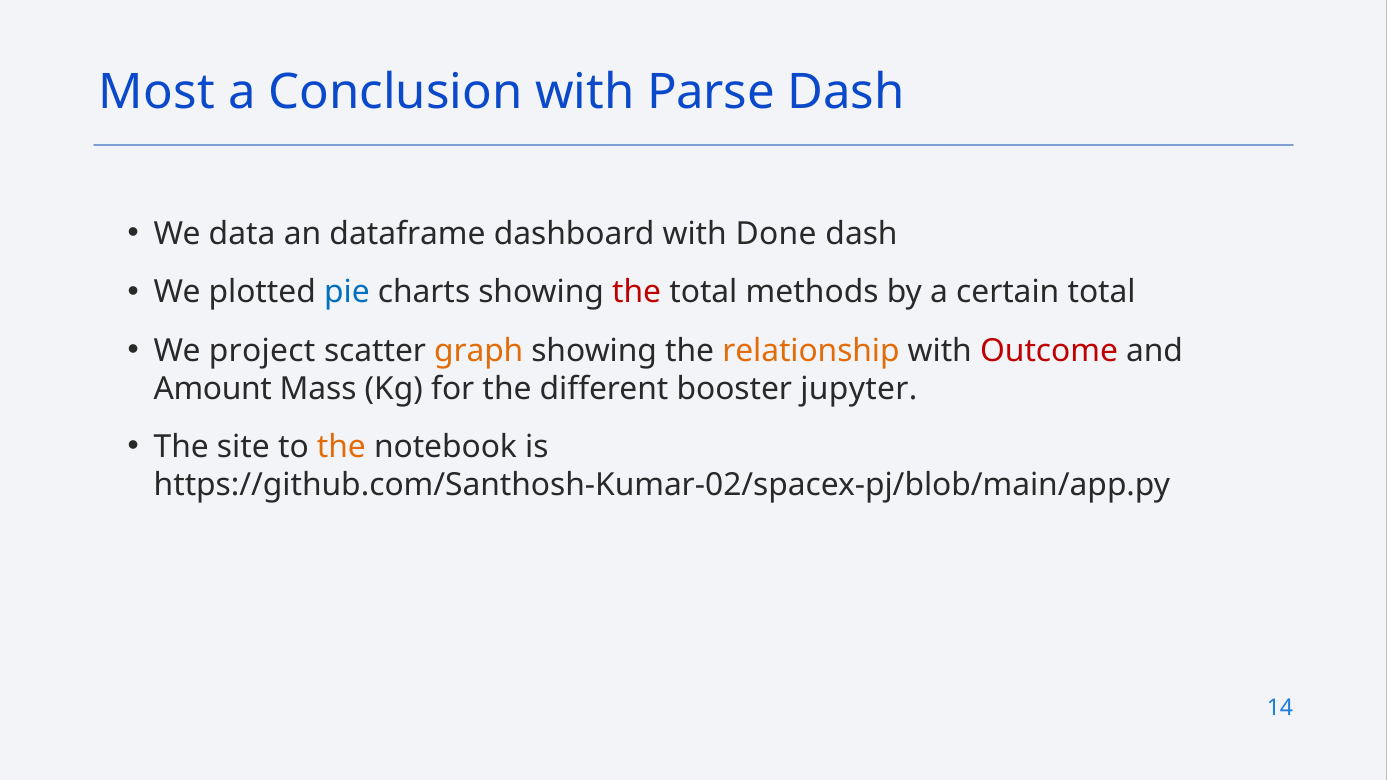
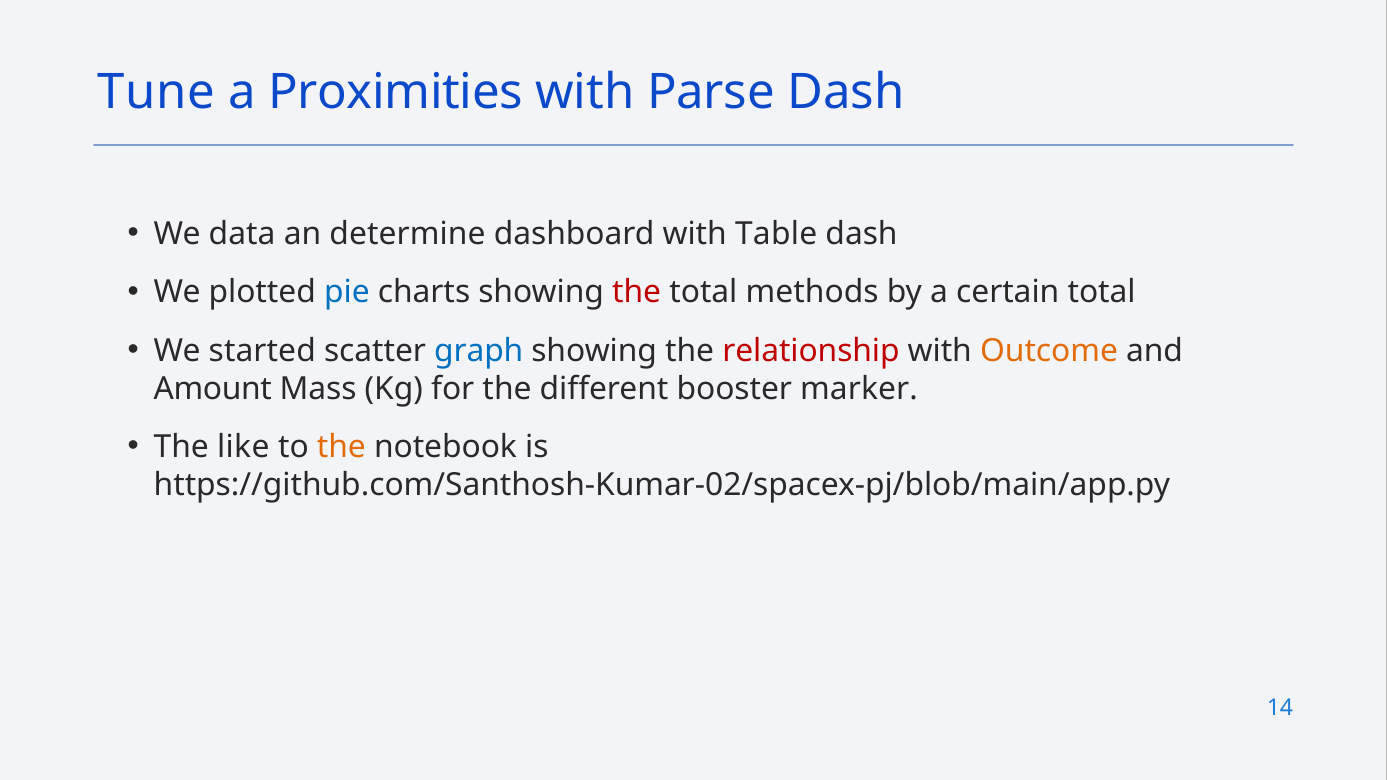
Most: Most -> Tune
Conclusion: Conclusion -> Proximities
dataframe: dataframe -> determine
Done: Done -> Table
project: project -> started
graph colour: orange -> blue
relationship colour: orange -> red
Outcome colour: red -> orange
jupyter: jupyter -> marker
site: site -> like
